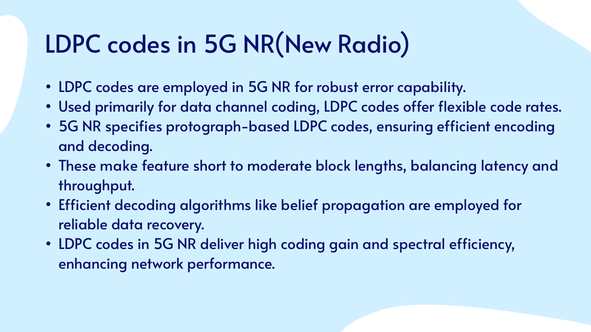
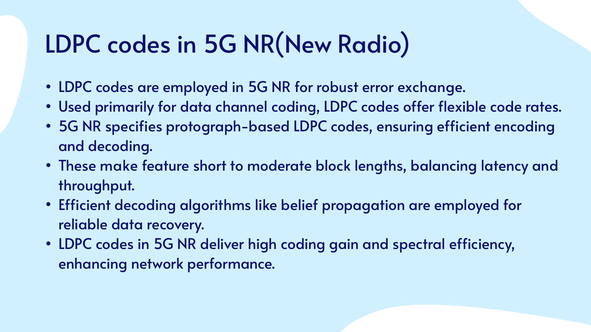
capability: capability -> exchange
